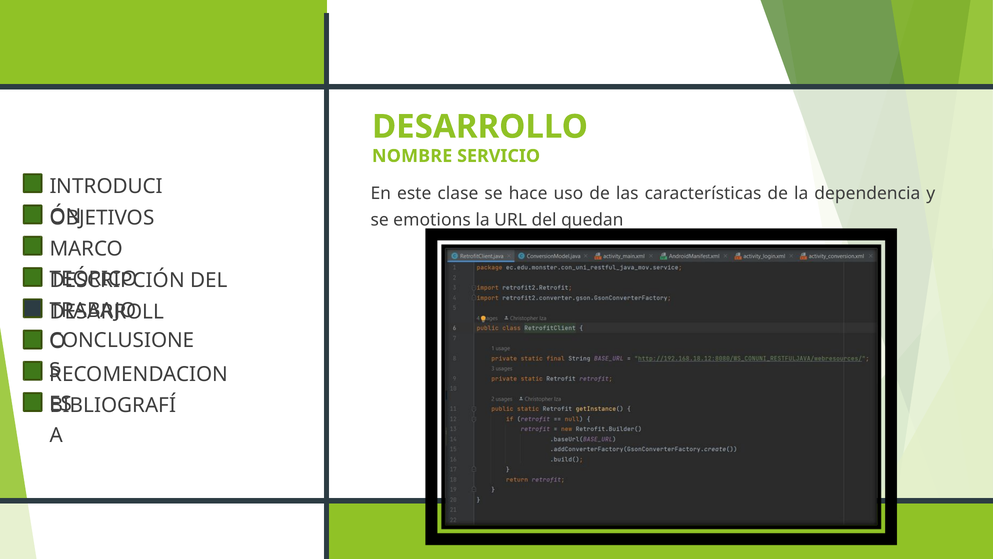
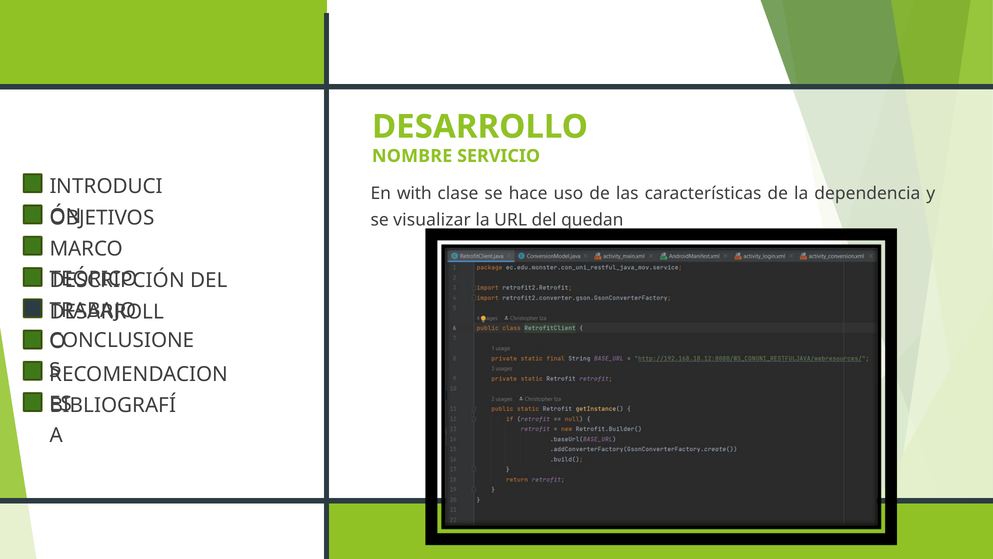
este: este -> with
emotions: emotions -> visualizar
